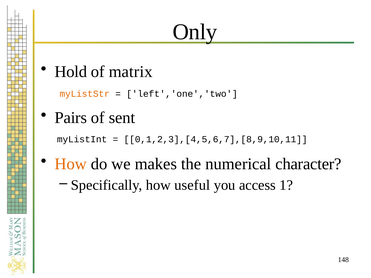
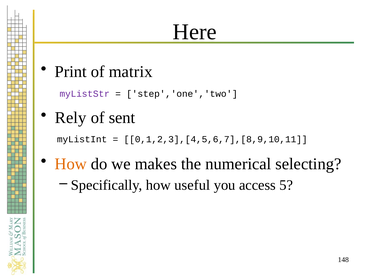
Only: Only -> Here
Hold: Hold -> Print
myListStr colour: orange -> purple
left','one','two: left','one','two -> step','one','two
Pairs: Pairs -> Rely
character: character -> selecting
1: 1 -> 5
